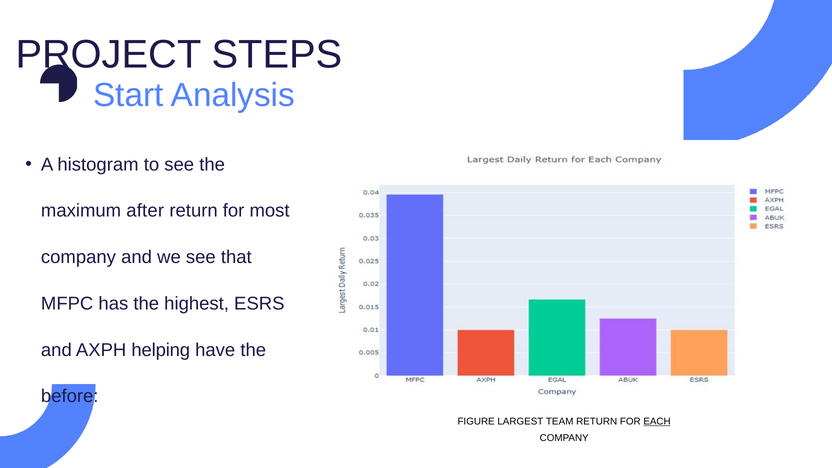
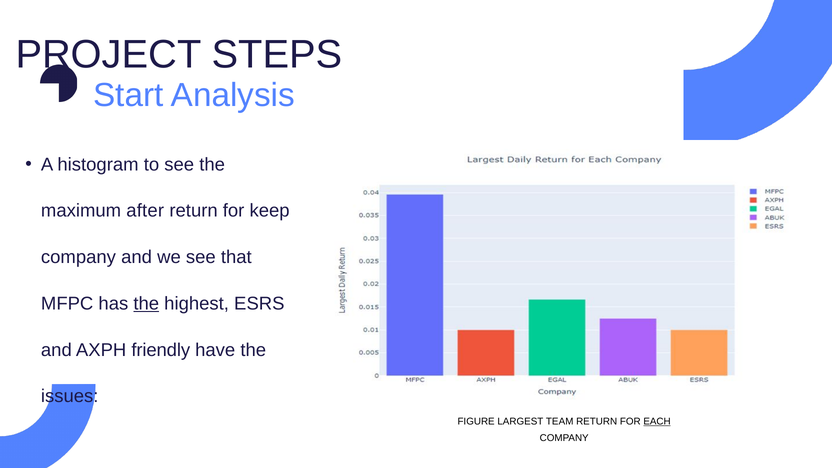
most: most -> keep
the at (146, 304) underline: none -> present
helping: helping -> friendly
before: before -> issues
